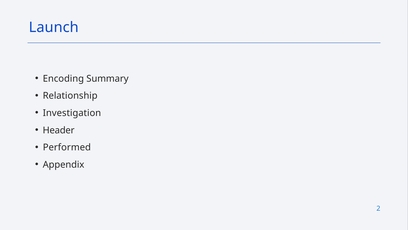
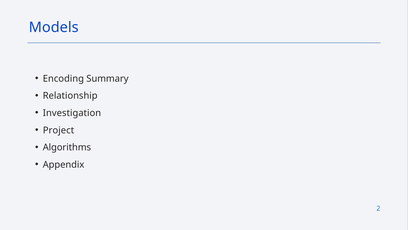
Launch: Launch -> Models
Header: Header -> Project
Performed: Performed -> Algorithms
